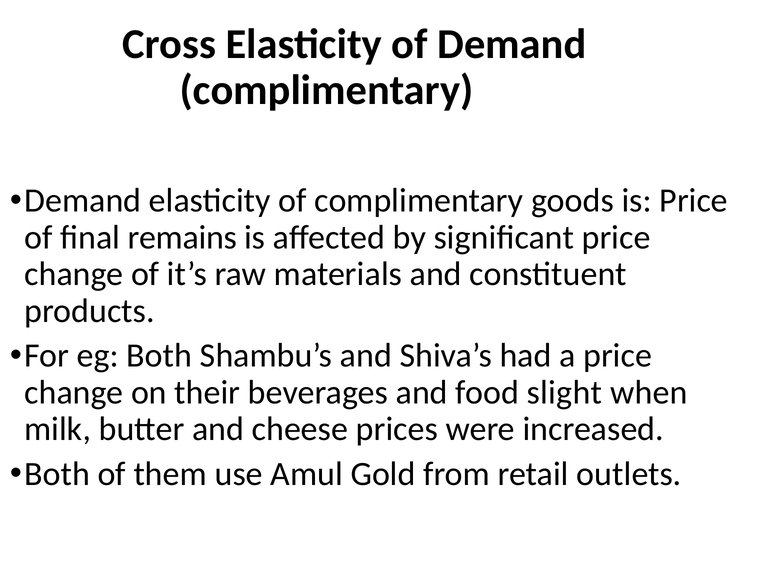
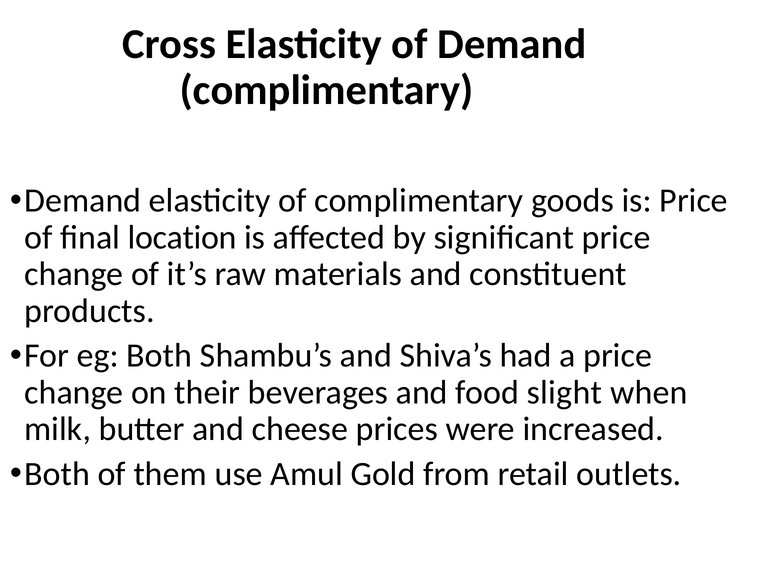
remains: remains -> location
